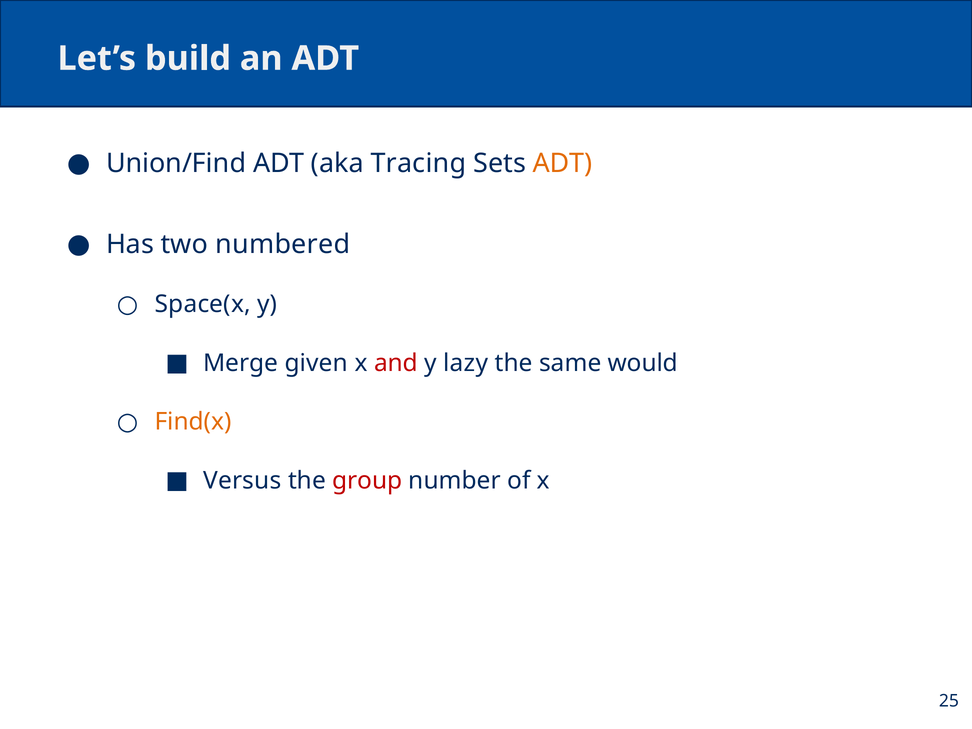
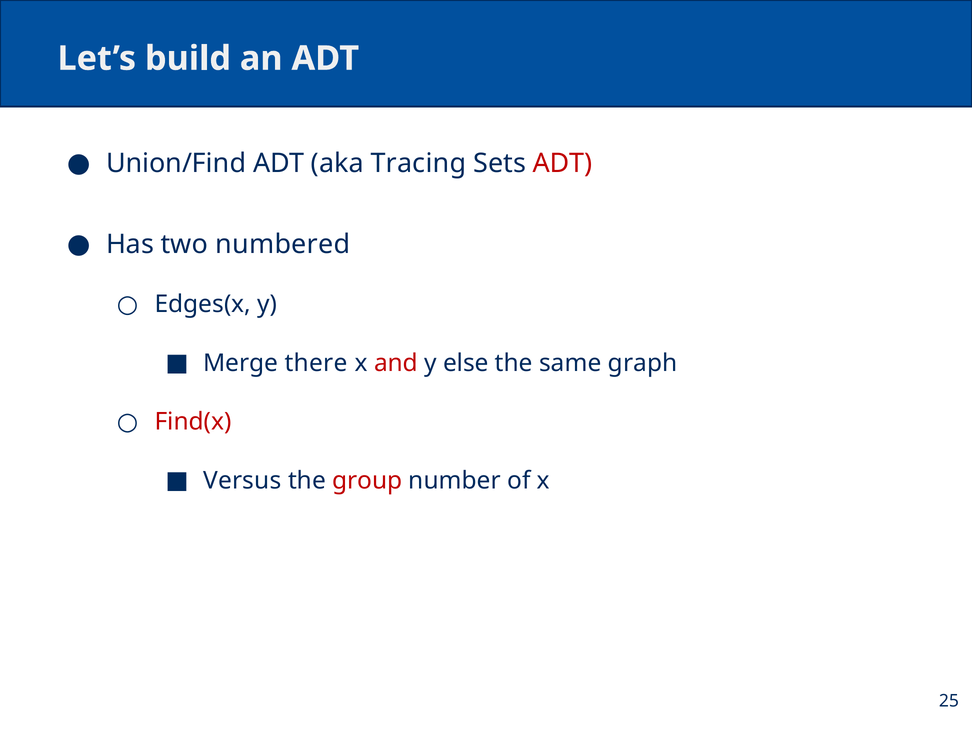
ADT at (562, 164) colour: orange -> red
Space(x: Space(x -> Edges(x
given: given -> there
lazy: lazy -> else
would: would -> graph
Find(x colour: orange -> red
